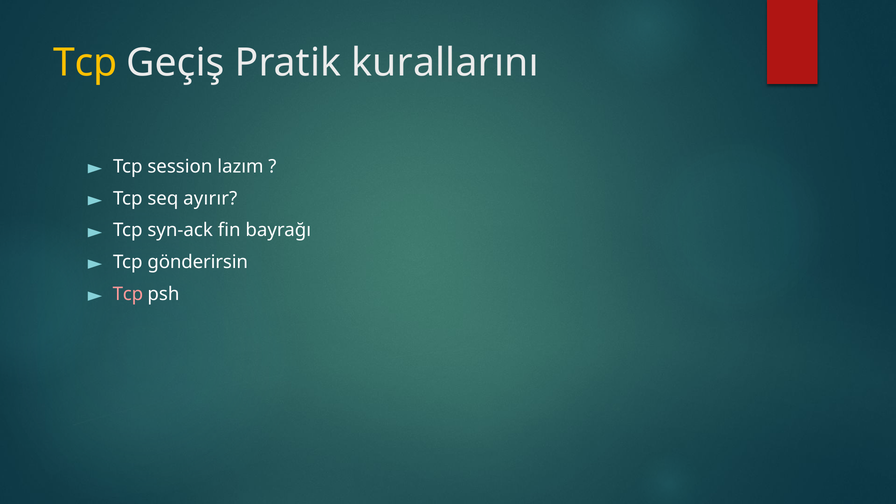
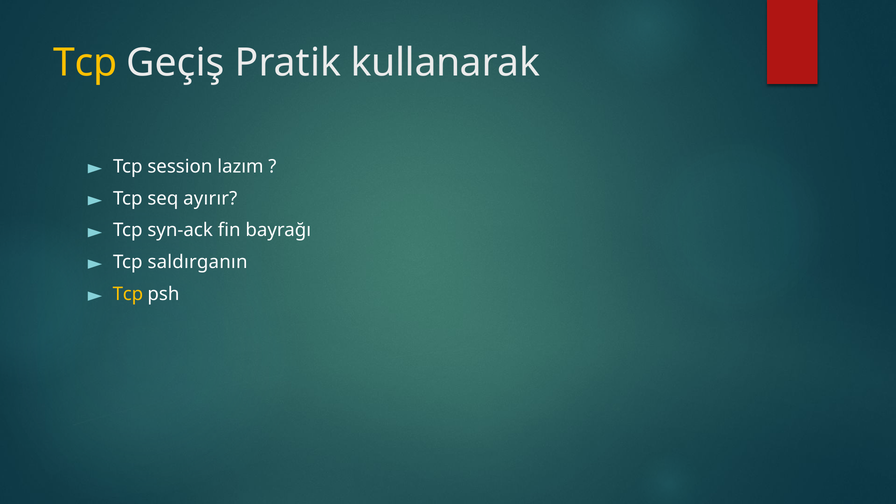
kurallarını: kurallarını -> kullanarak
gönderirsin: gönderirsin -> saldırganın
Tcp at (128, 294) colour: pink -> yellow
